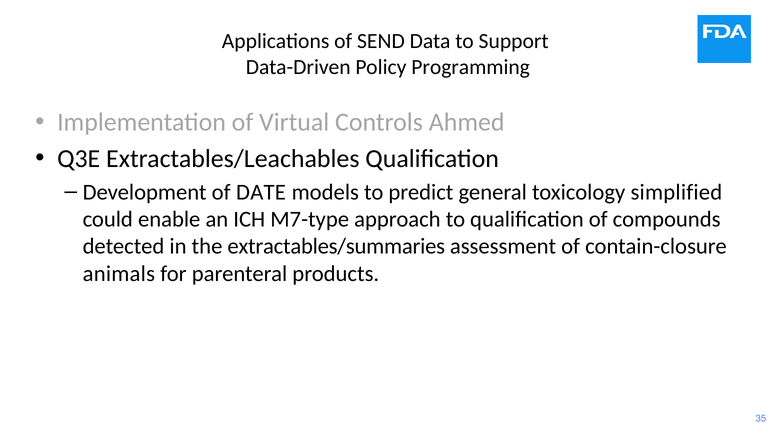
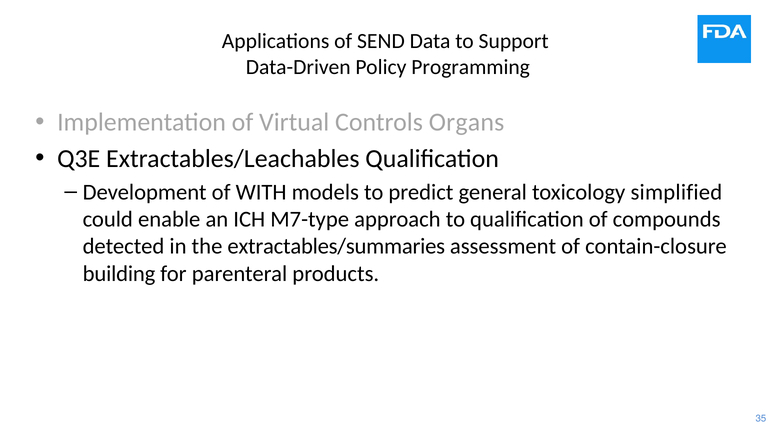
Ahmed: Ahmed -> Organs
DATE: DATE -> WITH
animals: animals -> building
